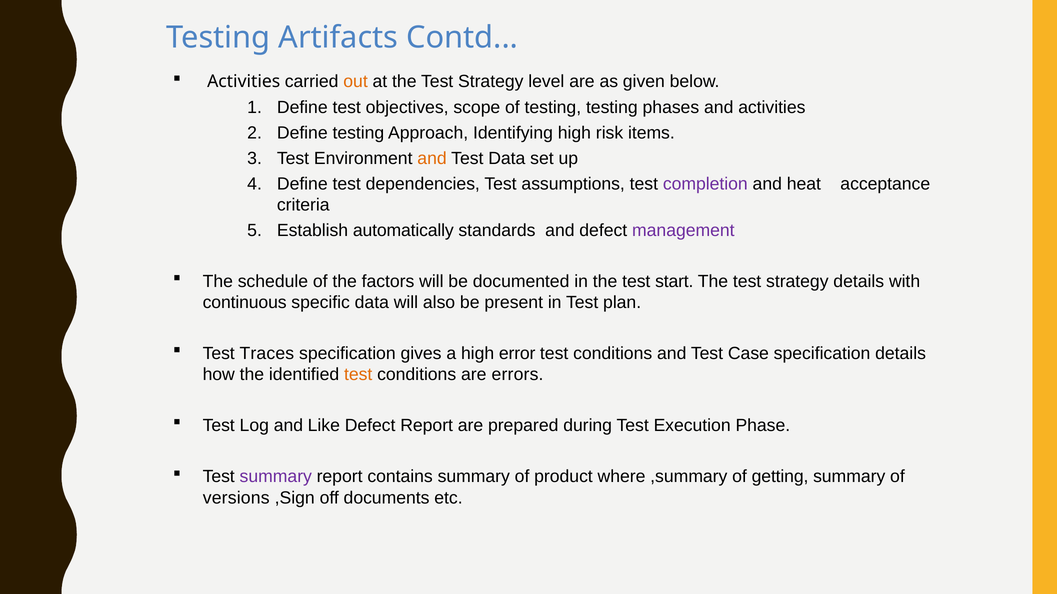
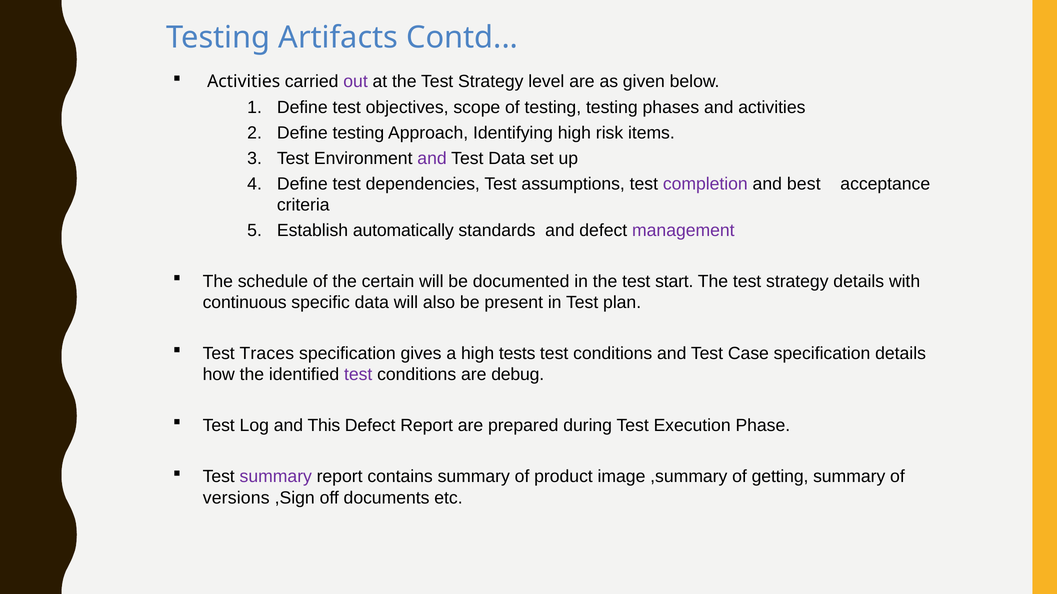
out colour: orange -> purple
and at (432, 158) colour: orange -> purple
heat: heat -> best
factors: factors -> certain
error: error -> tests
test at (358, 375) colour: orange -> purple
errors: errors -> debug
Like: Like -> This
where: where -> image
